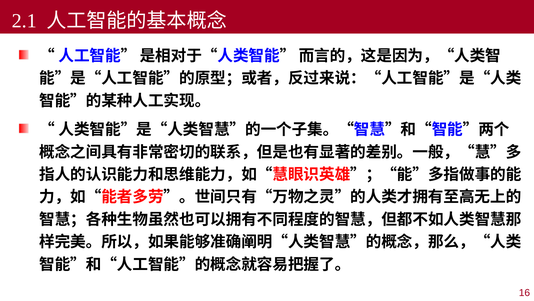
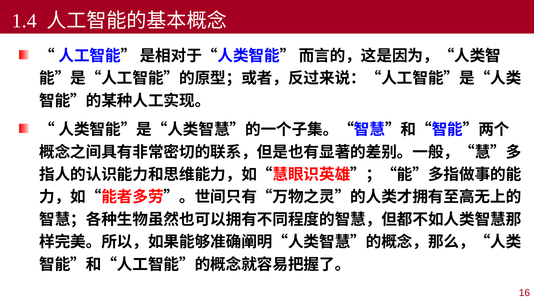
2.1: 2.1 -> 1.4
